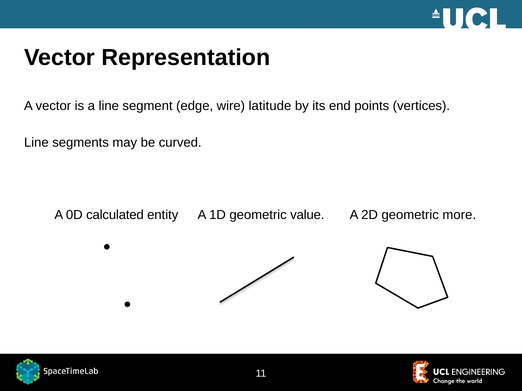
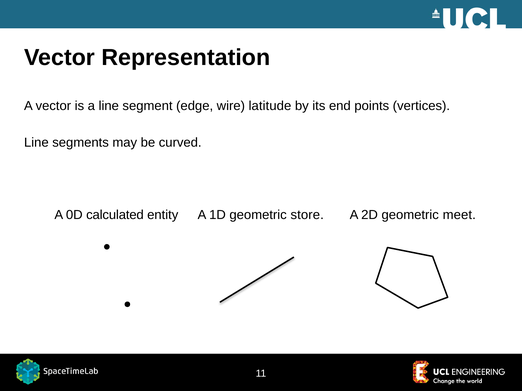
value: value -> store
more: more -> meet
